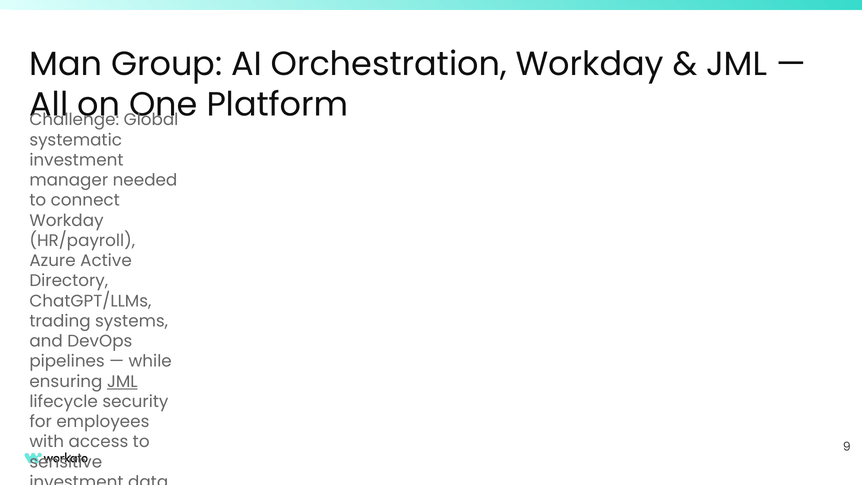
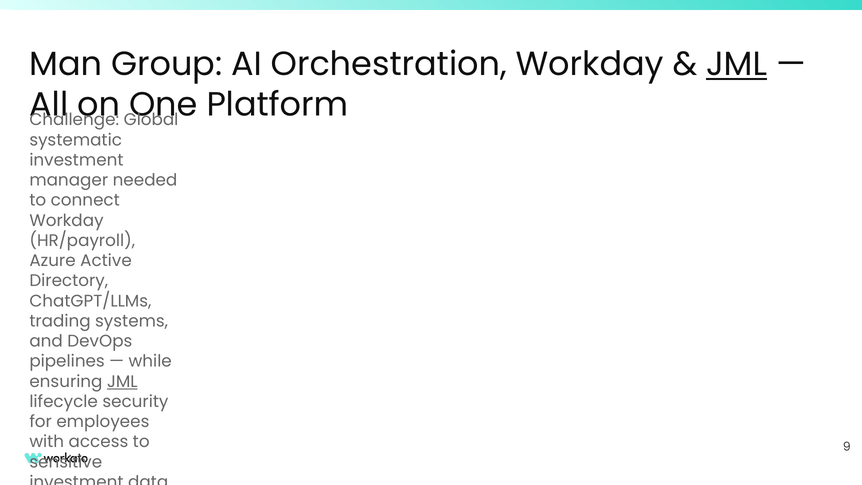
JML at (737, 64) underline: none -> present
